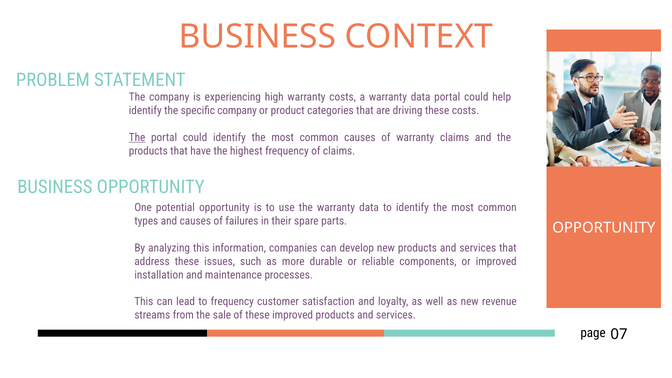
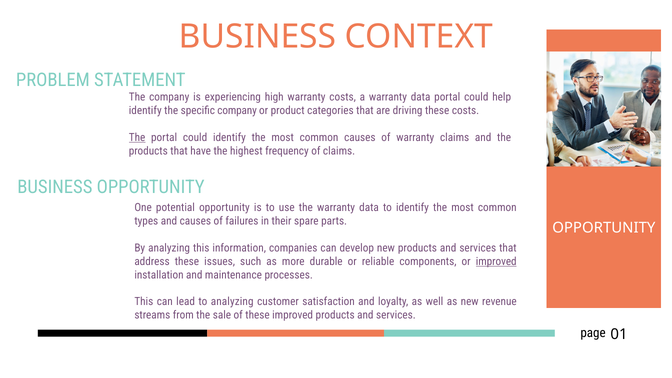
improved at (496, 261) underline: none -> present
to frequency: frequency -> analyzing
07: 07 -> 01
